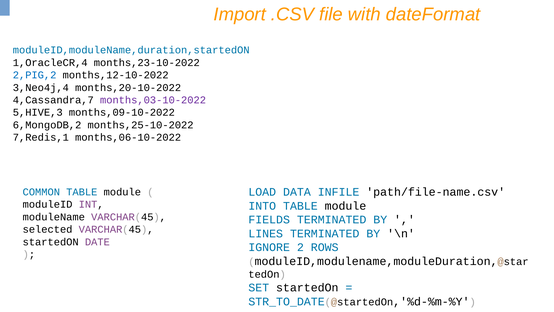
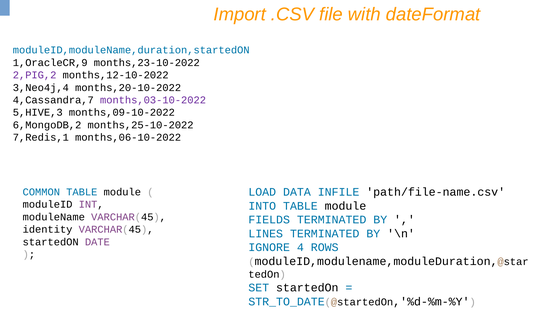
1,OracleCR,4: 1,OracleCR,4 -> 1,OracleCR,9
2,PIG,2 colour: blue -> purple
selected: selected -> identity
2: 2 -> 4
